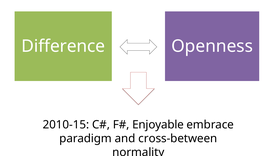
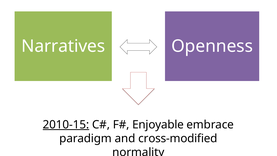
Difference: Difference -> Narratives
2010-15 underline: none -> present
cross-between: cross-between -> cross-modified
